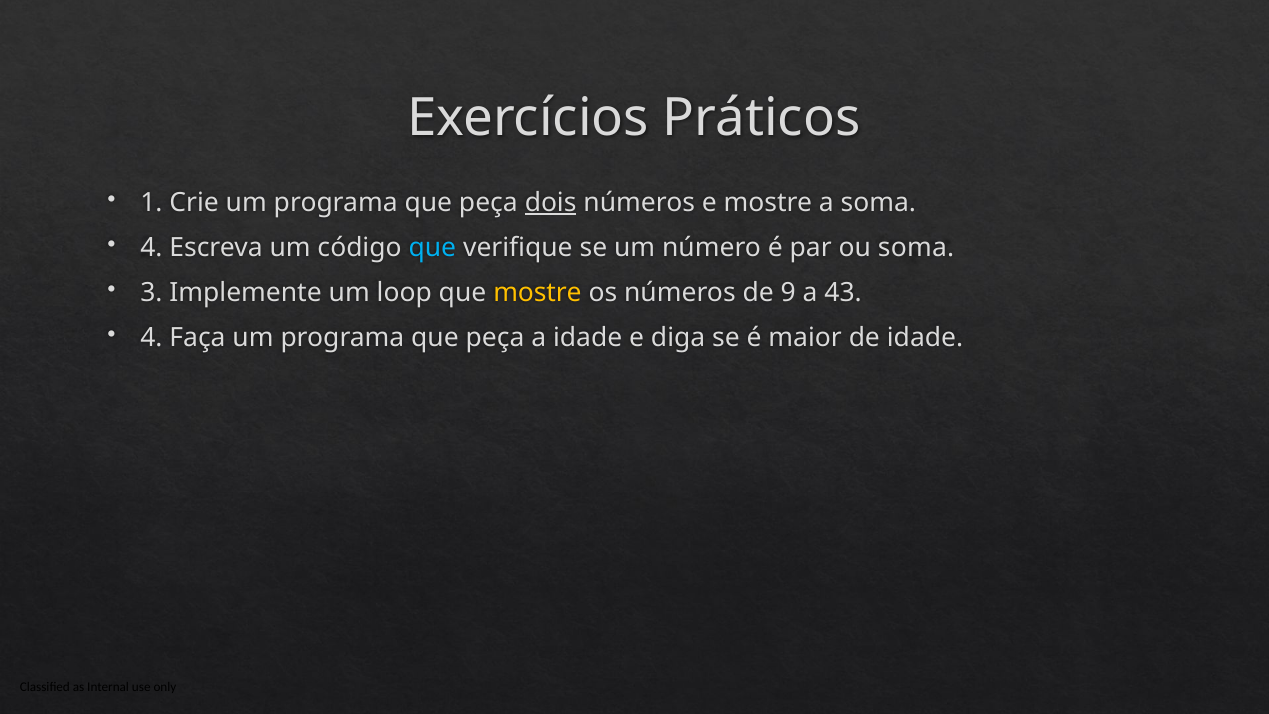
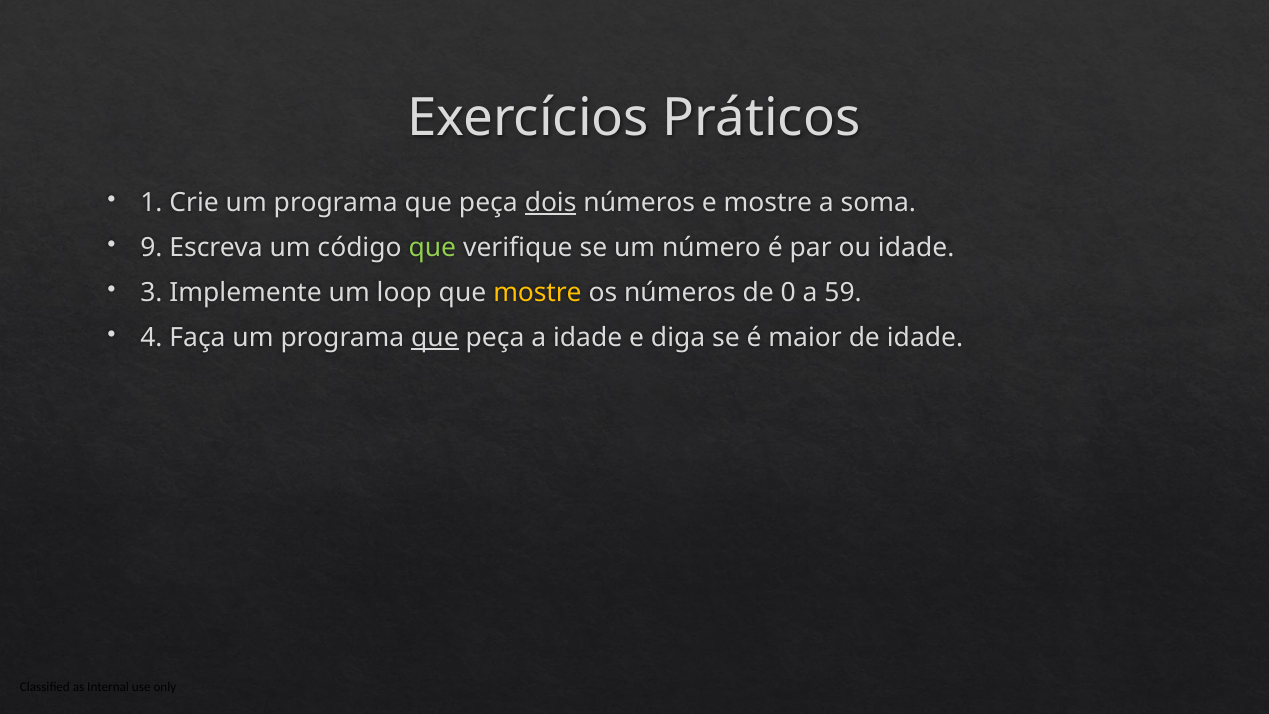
4 at (151, 248): 4 -> 9
que at (432, 248) colour: light blue -> light green
ou soma: soma -> idade
9: 9 -> 0
43: 43 -> 59
que at (435, 338) underline: none -> present
